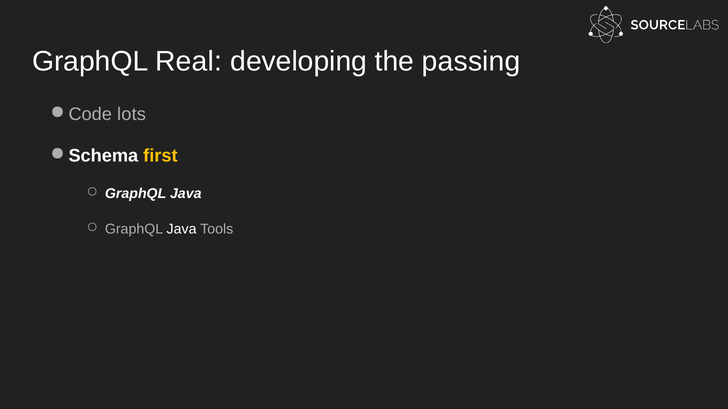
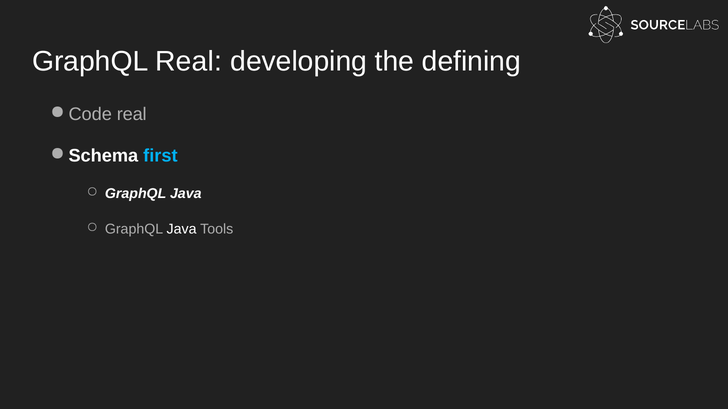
passing: passing -> defining
lots at (132, 114): lots -> real
first colour: yellow -> light blue
